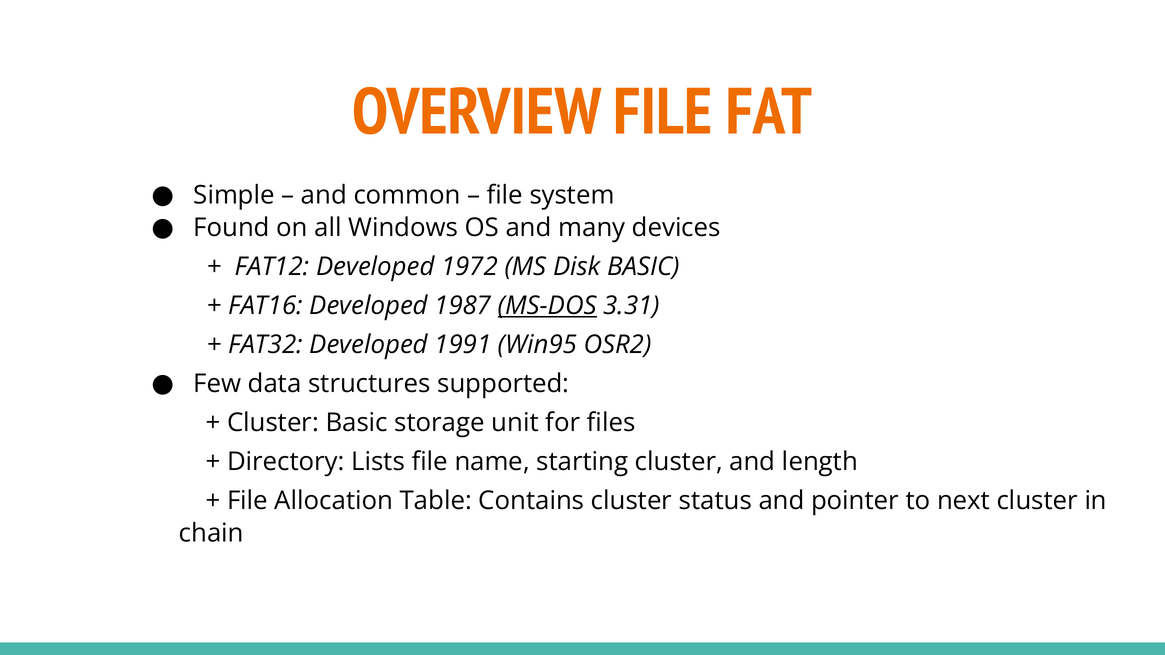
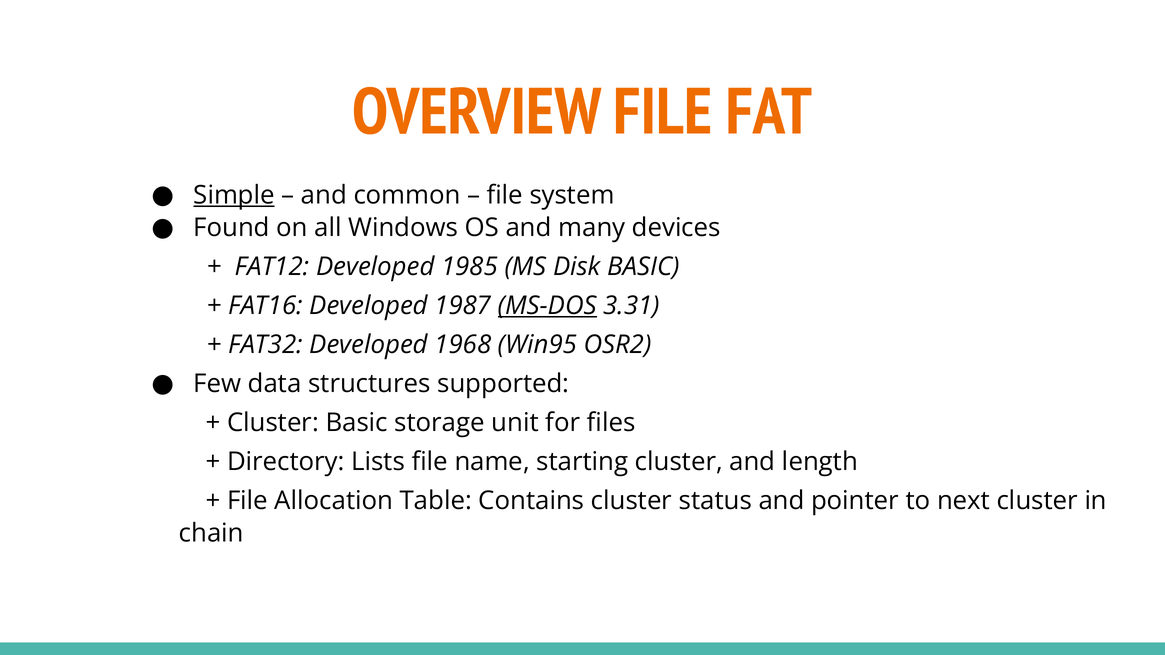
Simple underline: none -> present
1972: 1972 -> 1985
1991: 1991 -> 1968
